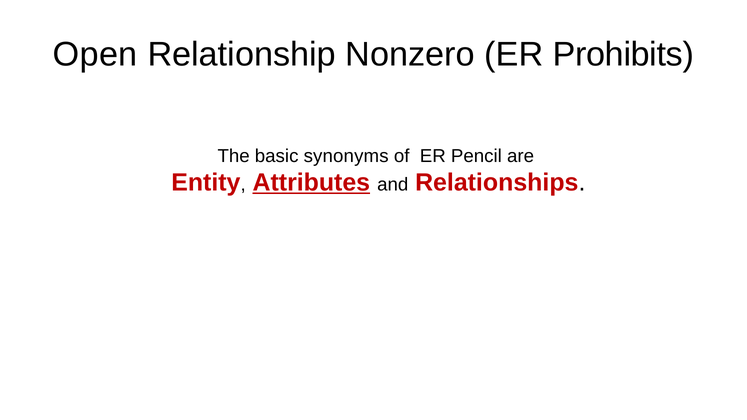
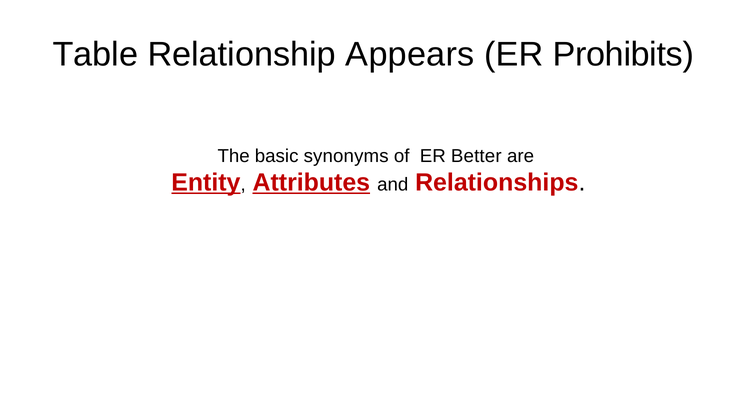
Open: Open -> Table
Nonzero: Nonzero -> Appears
Pencil: Pencil -> Better
Entity underline: none -> present
